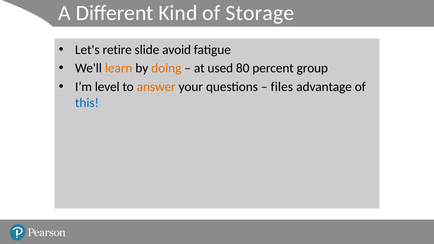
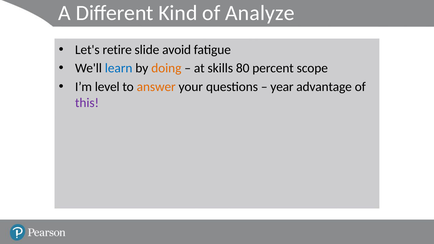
Storage: Storage -> Analyze
learn colour: orange -> blue
used: used -> skills
group: group -> scope
files: files -> year
this colour: blue -> purple
